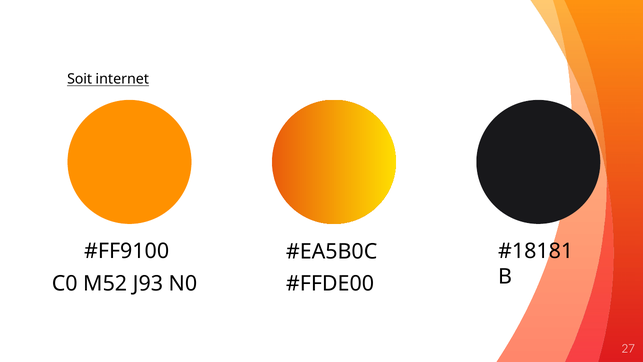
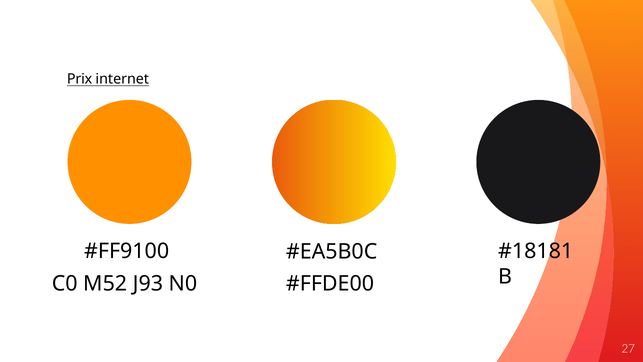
Soit: Soit -> Prix
